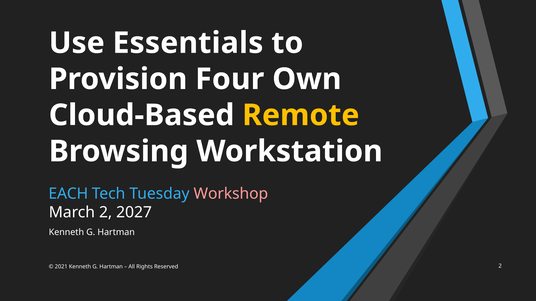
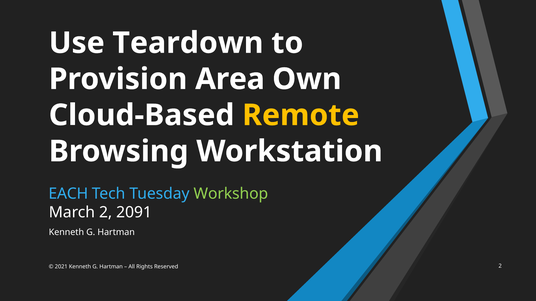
Essentials: Essentials -> Teardown
Four: Four -> Area
Workshop colour: pink -> light green
2027: 2027 -> 2091
